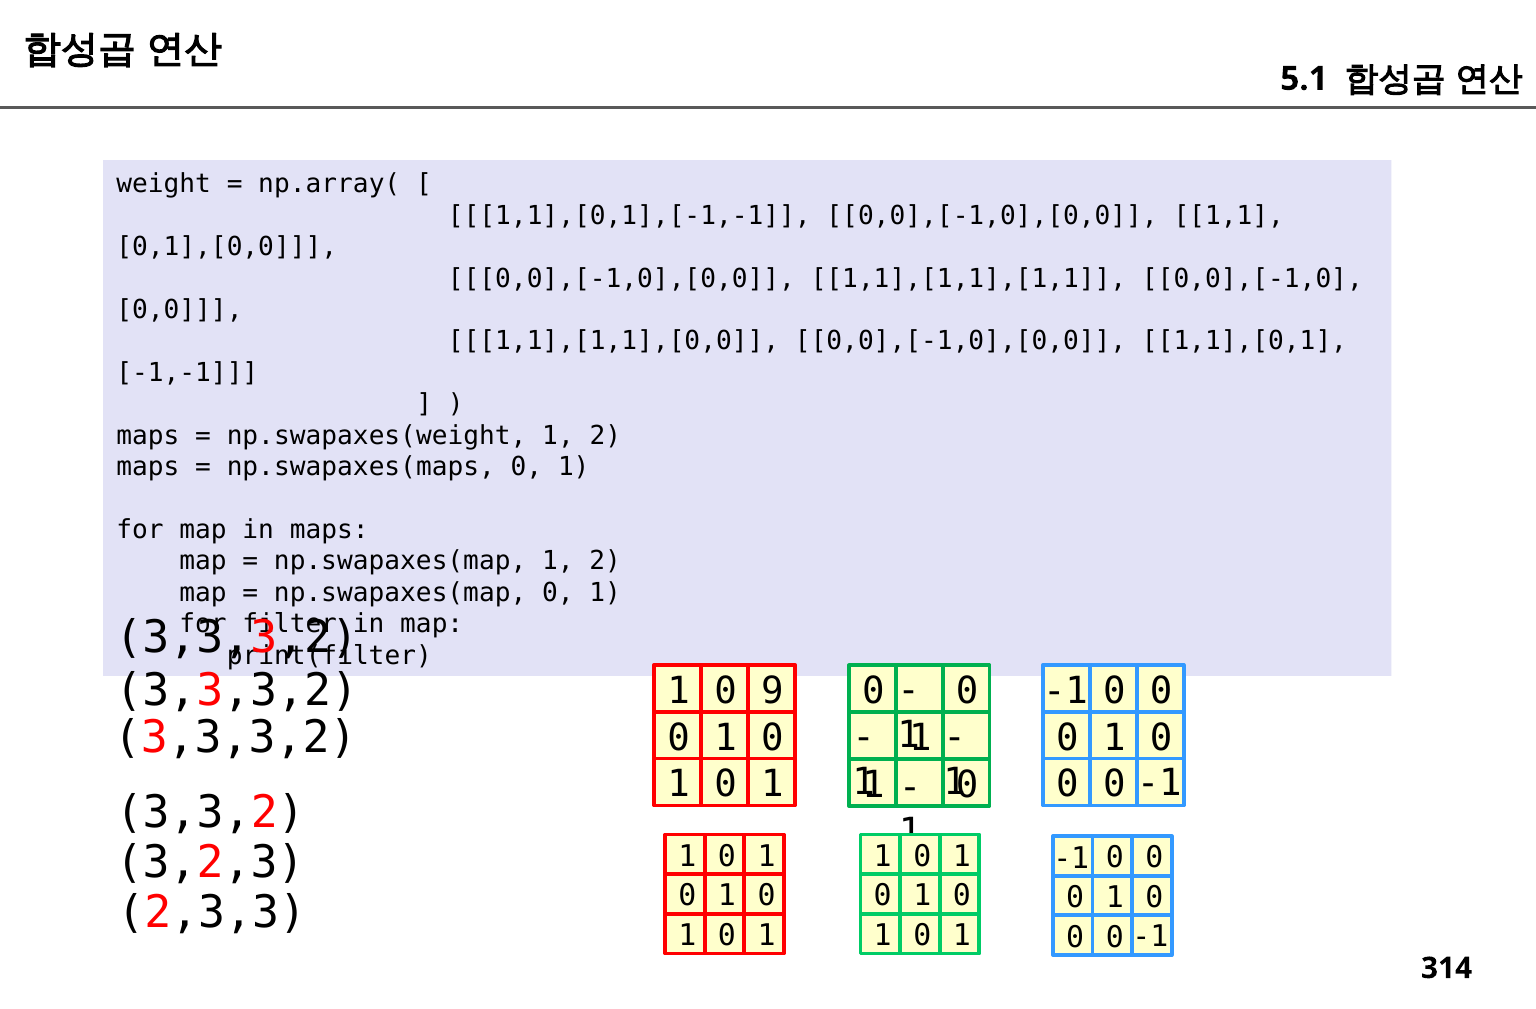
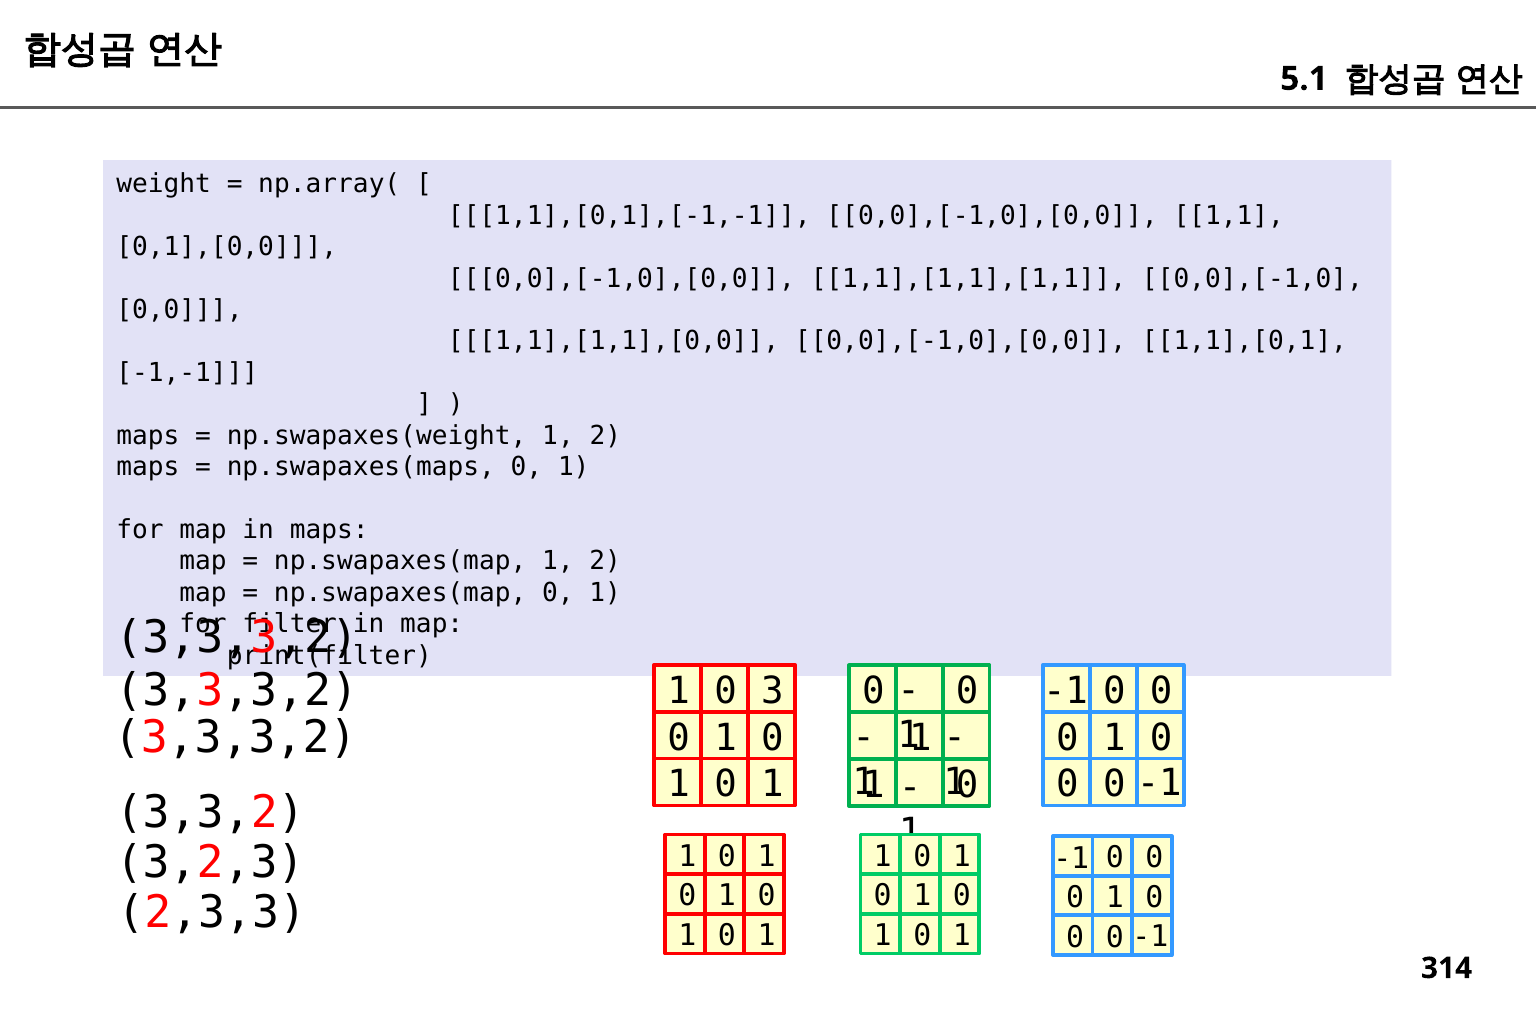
9: 9 -> 3
